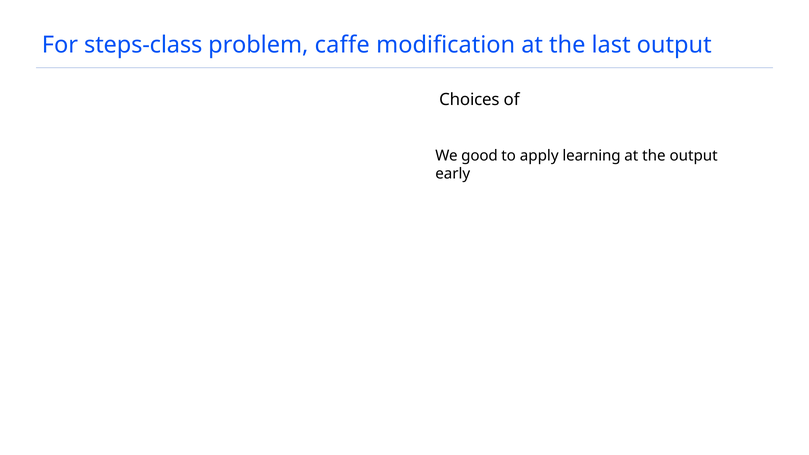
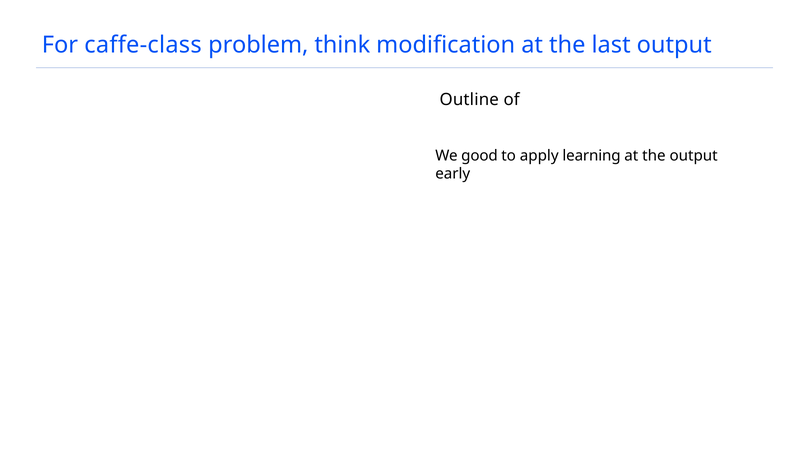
steps-class: steps-class -> caffe-class
caffe: caffe -> think
Choices: Choices -> Outline
